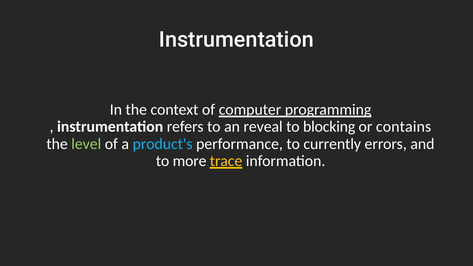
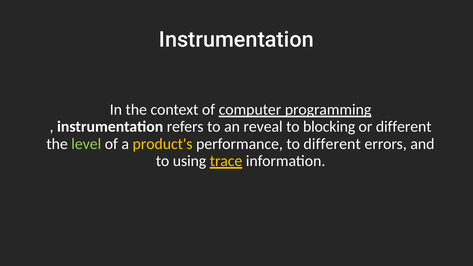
or contains: contains -> different
product's colour: light blue -> yellow
to currently: currently -> different
more: more -> using
